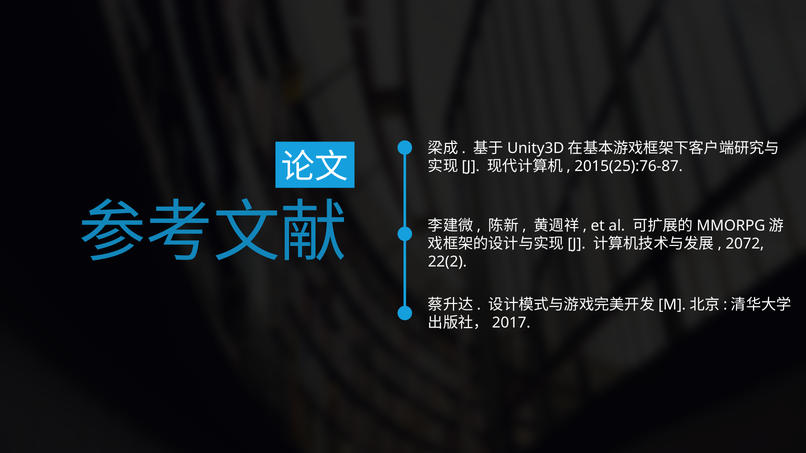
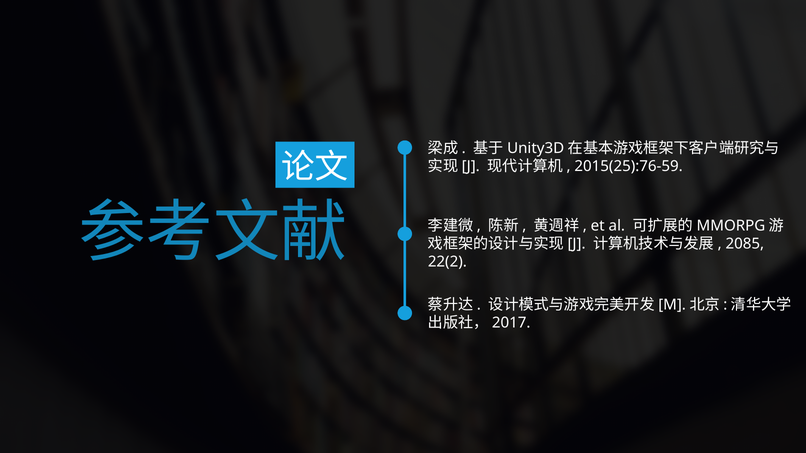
2015(25):76-87: 2015(25):76-87 -> 2015(25):76-59
2072: 2072 -> 2085
